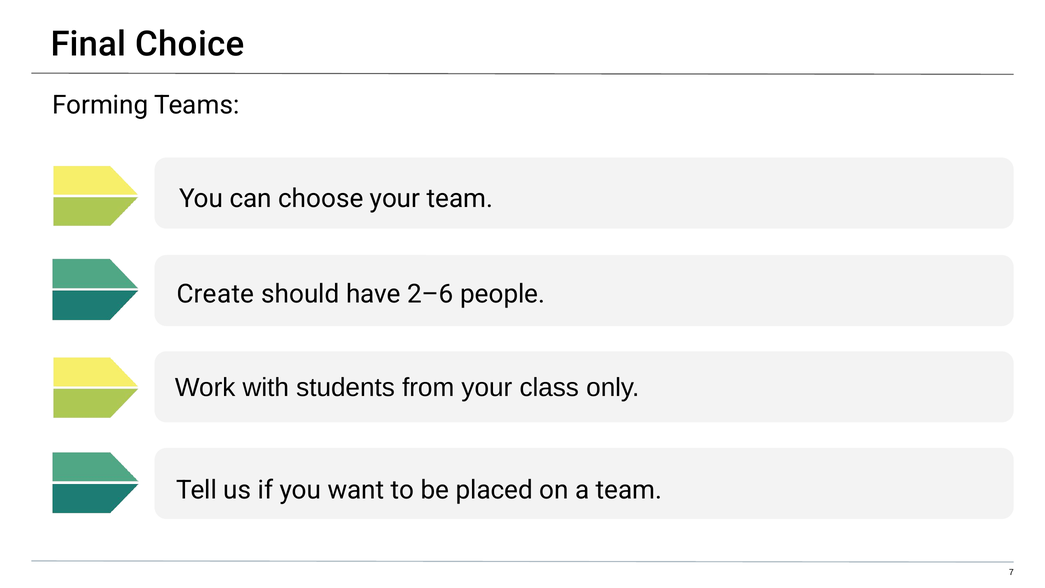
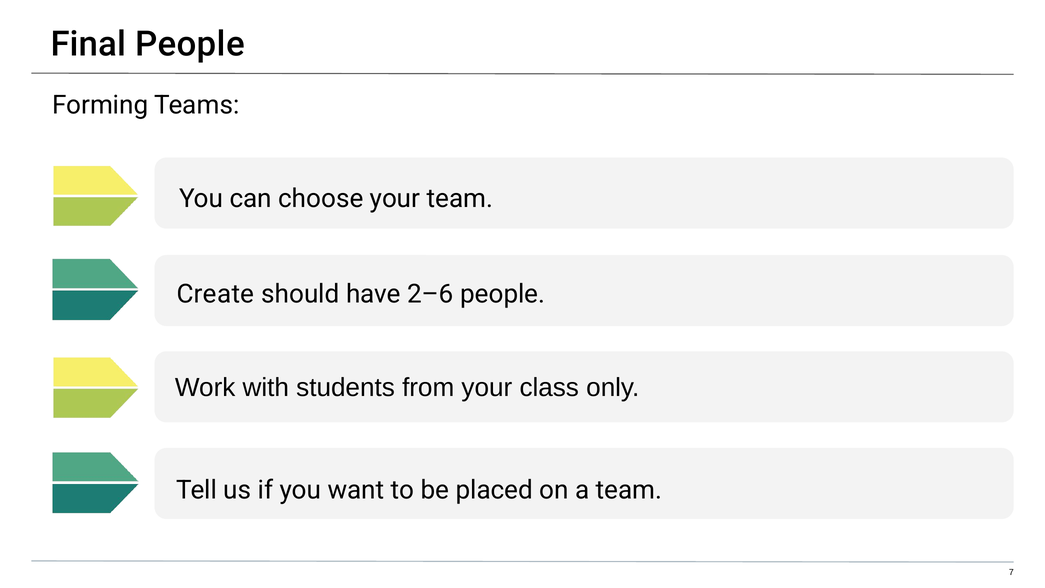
Final Choice: Choice -> People
